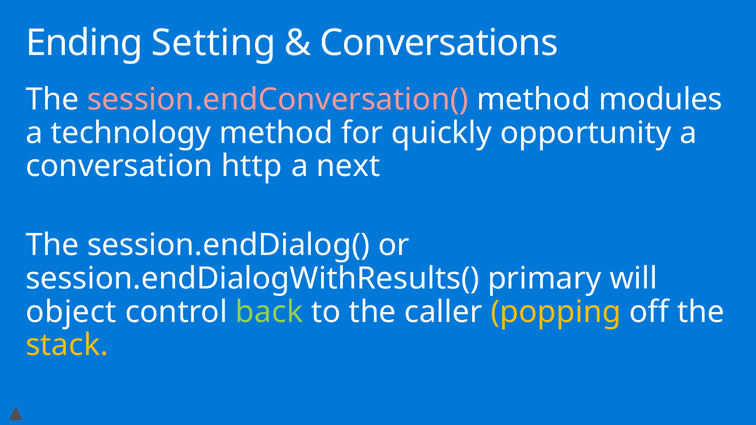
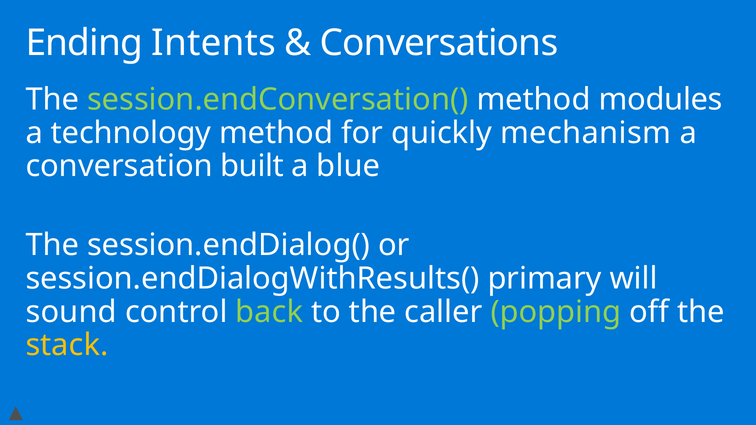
Setting: Setting -> Intents
session.endConversation( colour: pink -> light green
opportunity: opportunity -> mechanism
http: http -> built
next: next -> blue
object: object -> sound
popping colour: yellow -> light green
